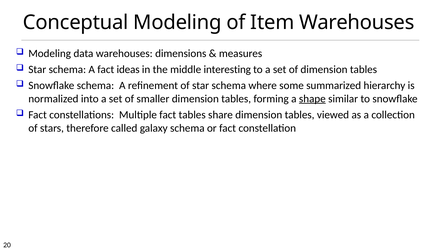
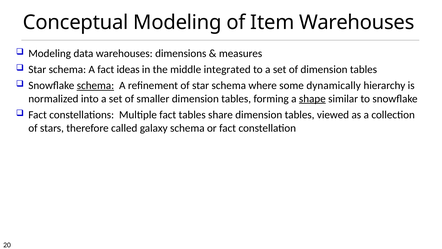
interesting: interesting -> integrated
schema at (95, 85) underline: none -> present
summarized: summarized -> dynamically
